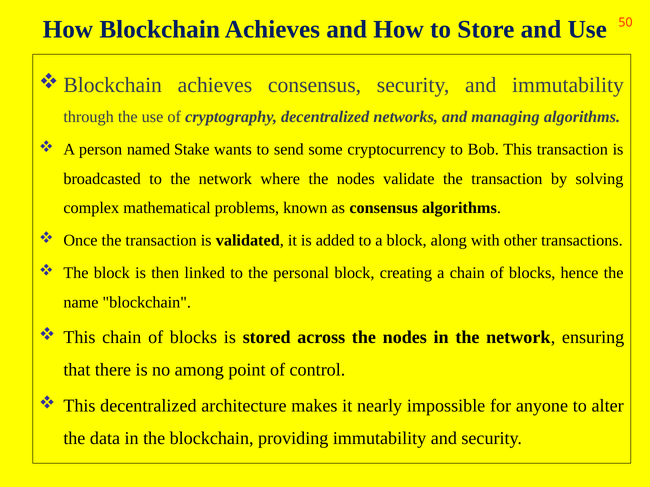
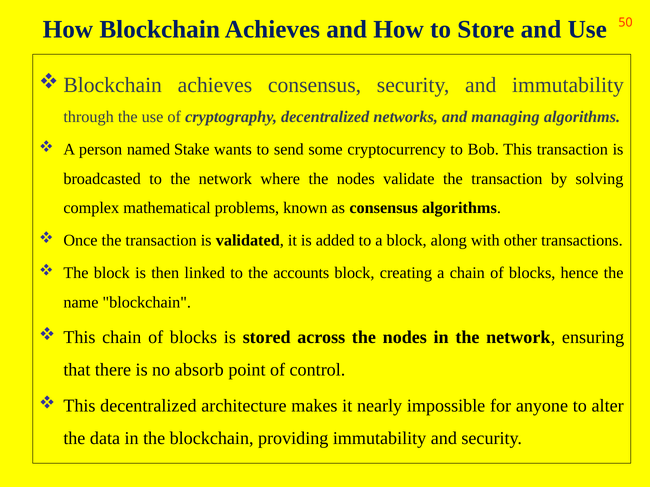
personal: personal -> accounts
among: among -> absorb
